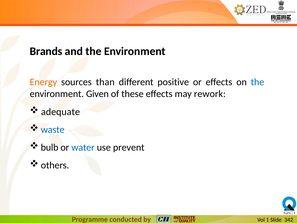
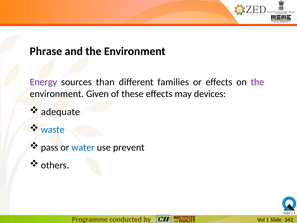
Brands: Brands -> Phrase
Energy colour: orange -> purple
positive: positive -> families
the at (258, 82) colour: blue -> purple
rework: rework -> devices
bulb: bulb -> pass
